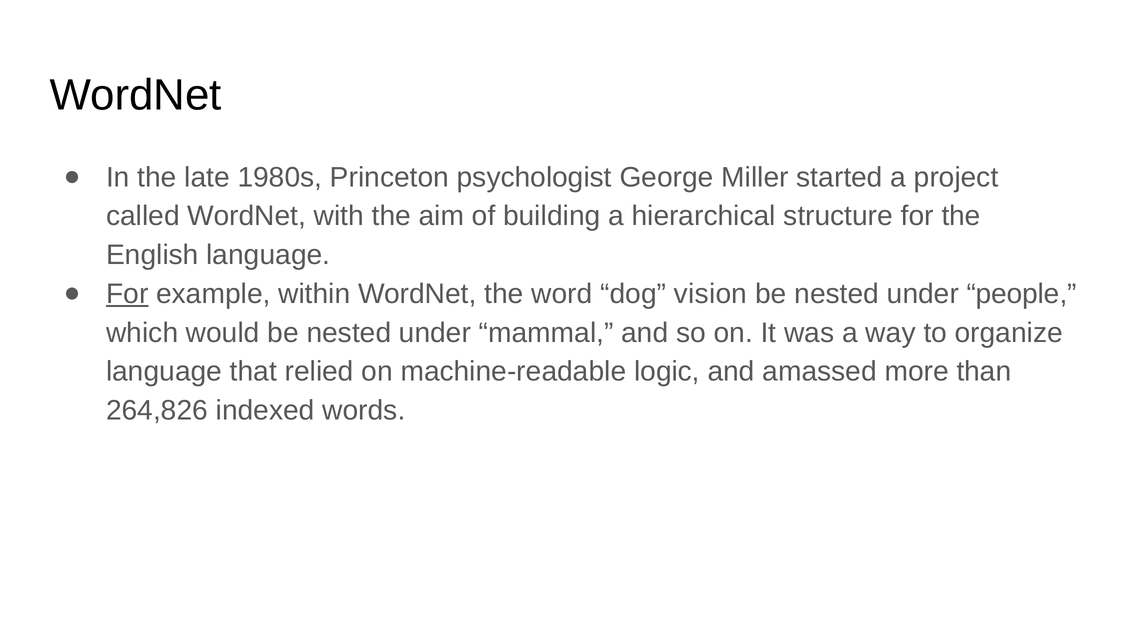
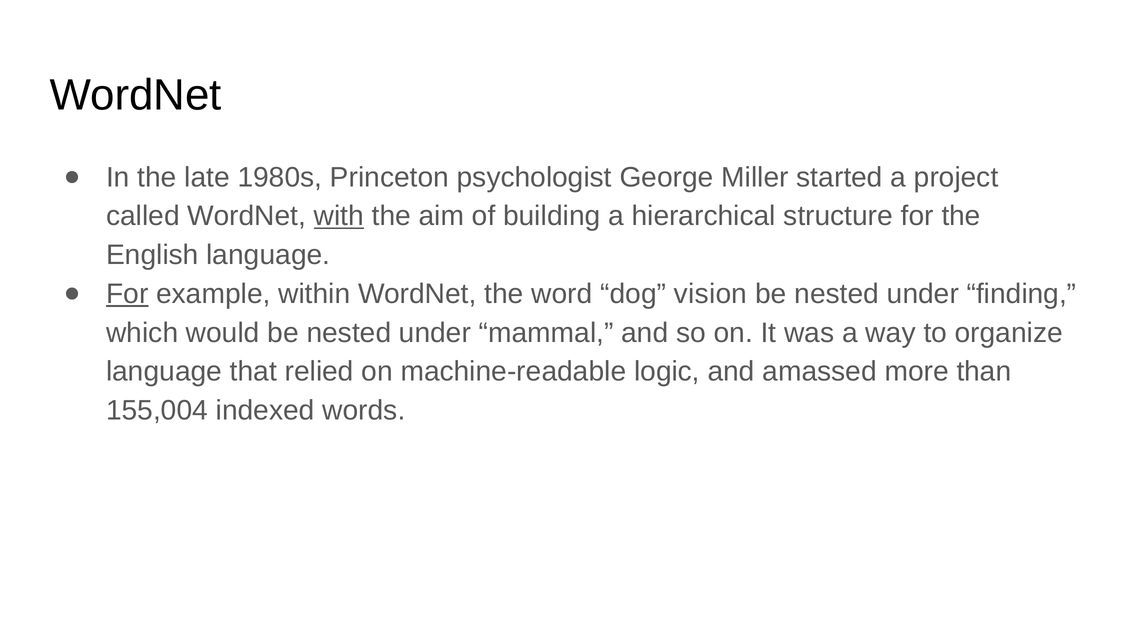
with underline: none -> present
people: people -> finding
264,826: 264,826 -> 155,004
